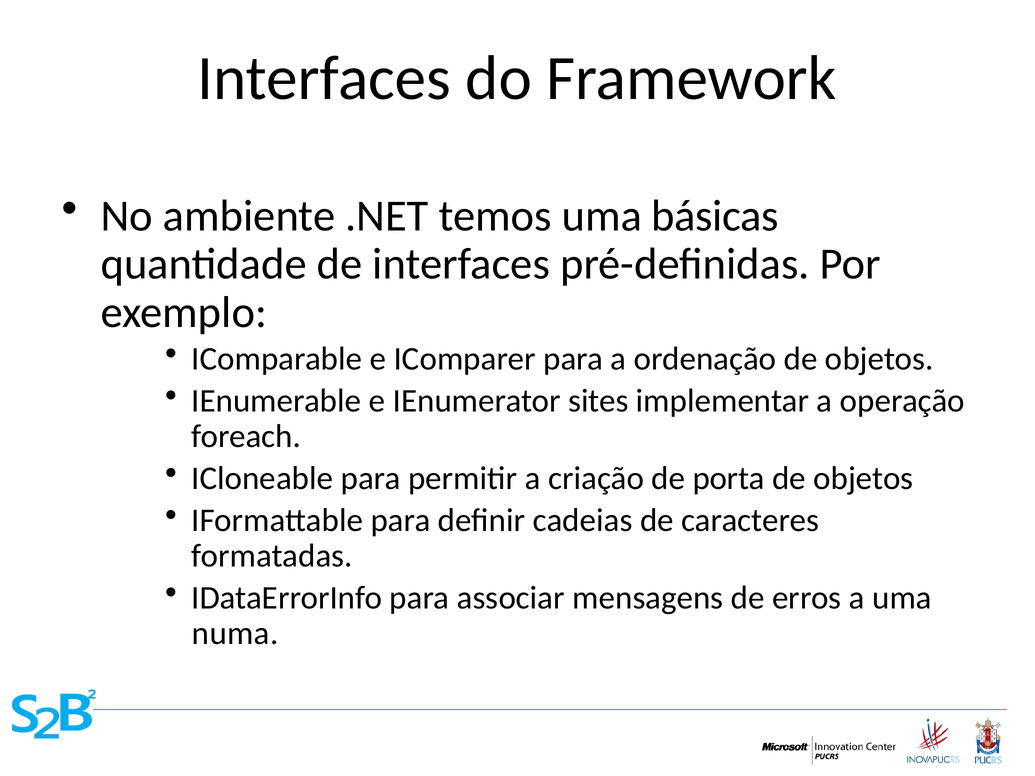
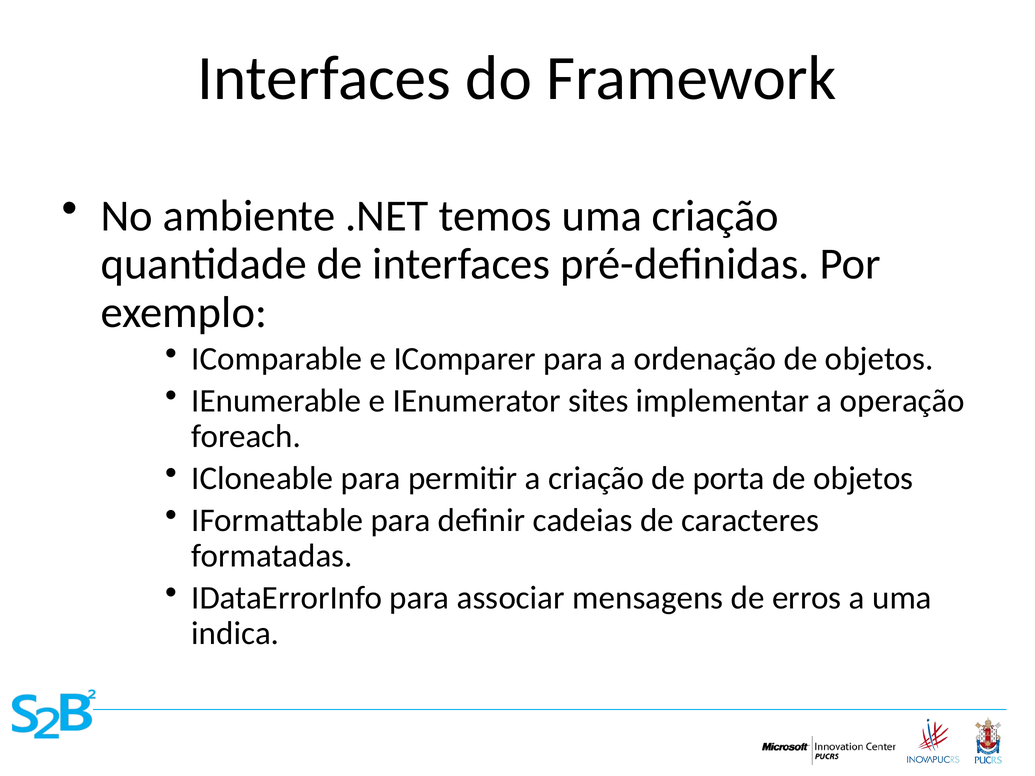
uma básicas: básicas -> criação
numa: numa -> indica
